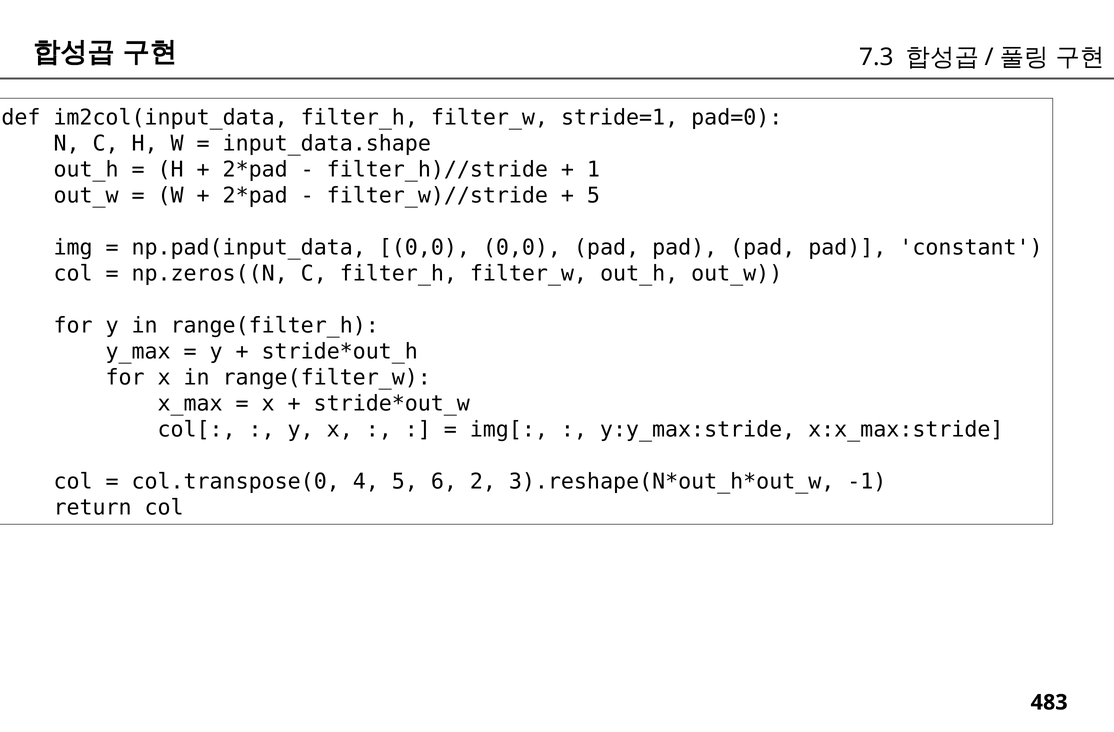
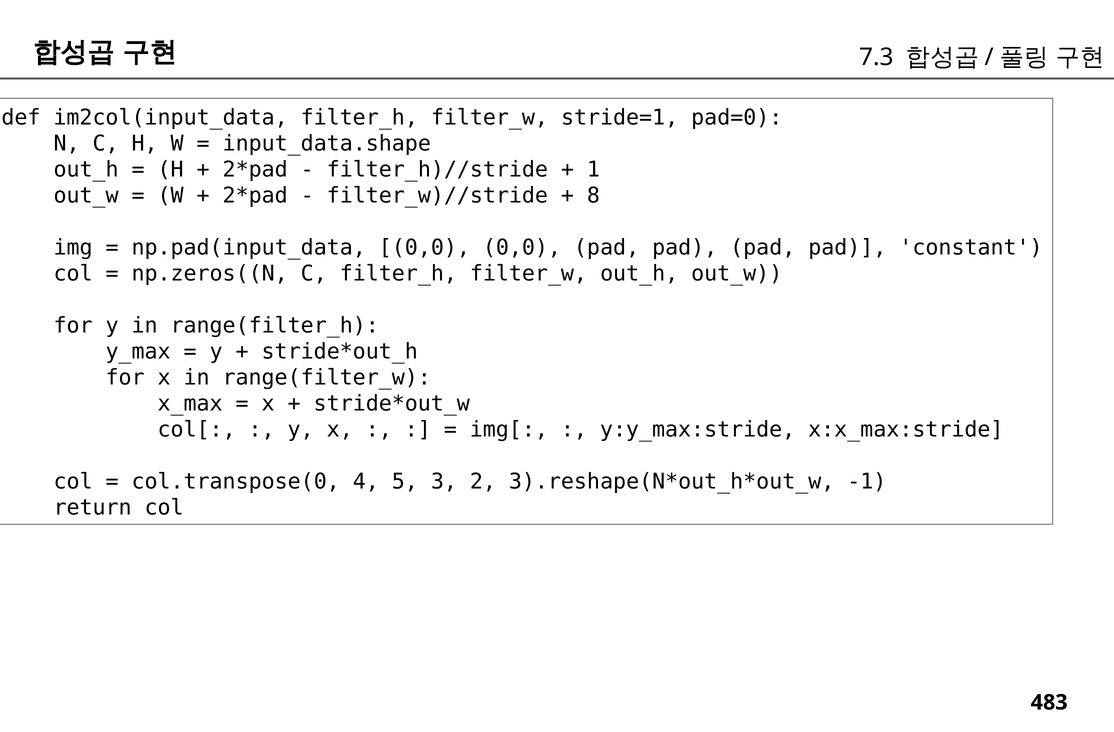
5 at (594, 196): 5 -> 8
6: 6 -> 3
